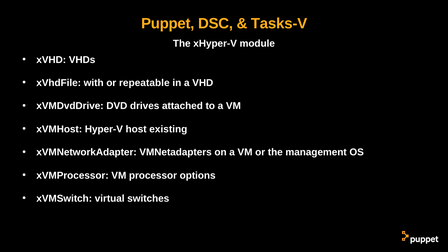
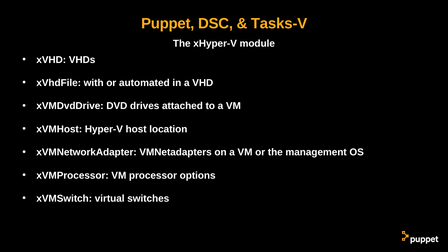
repeatable: repeatable -> automated
existing: existing -> location
